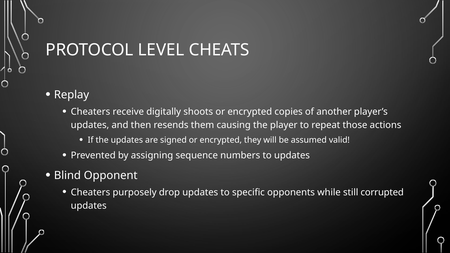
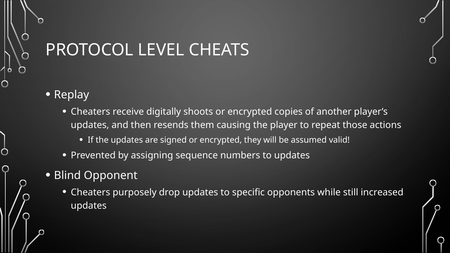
corrupted: corrupted -> increased
